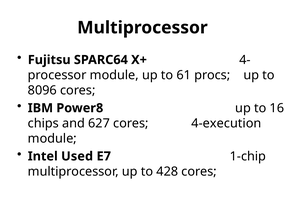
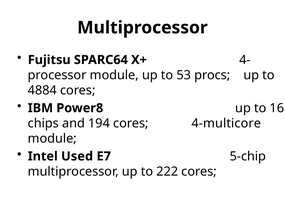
61: 61 -> 53
8096: 8096 -> 4884
627: 627 -> 194
4-execution: 4-execution -> 4-multicore
1-chip: 1-chip -> 5-chip
428: 428 -> 222
